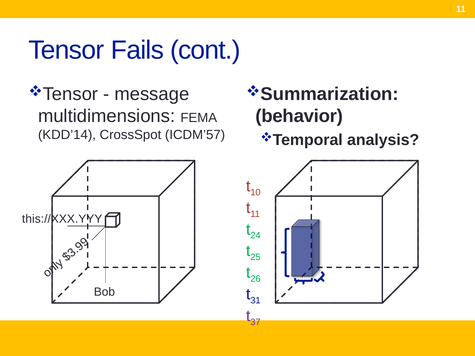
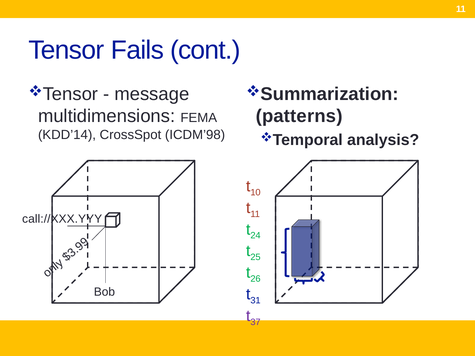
behavior: behavior -> patterns
ICDM’57: ICDM’57 -> ICDM’98
this://XXX.YYY: this://XXX.YYY -> call://XXX.YYY
